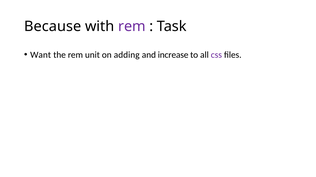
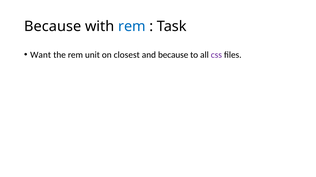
rem at (132, 27) colour: purple -> blue
adding: adding -> closest
and increase: increase -> because
